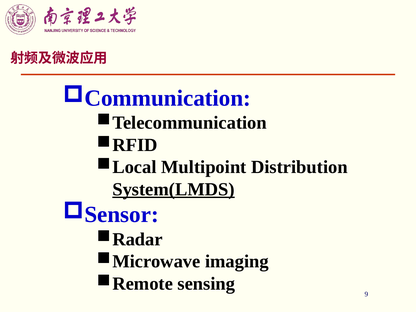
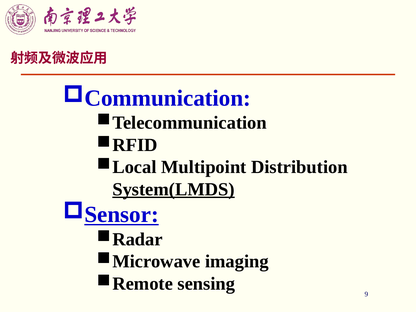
Sensor underline: none -> present
